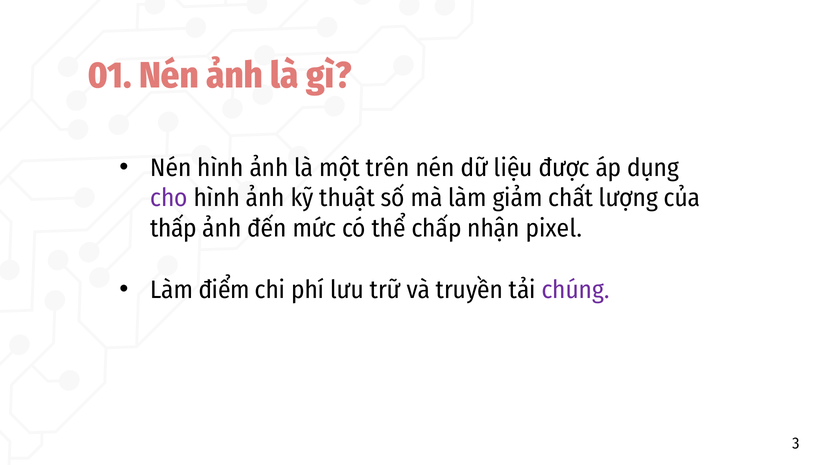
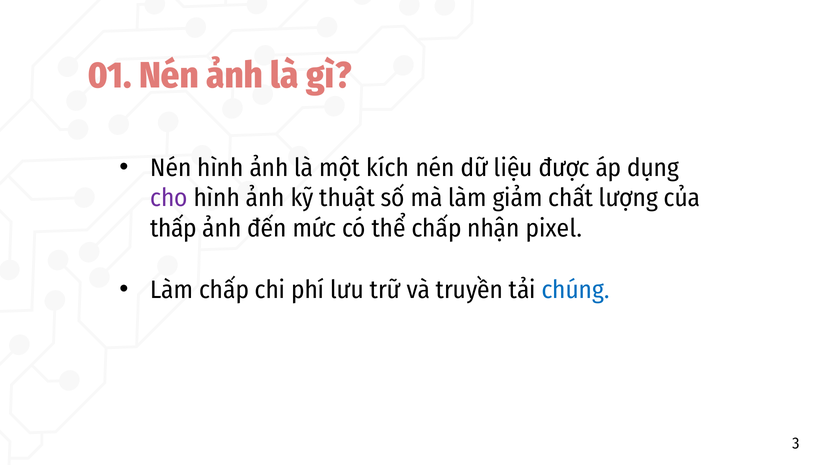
trên: trên -> kích
Làm điểm: điểm -> chấp
chúng colour: purple -> blue
